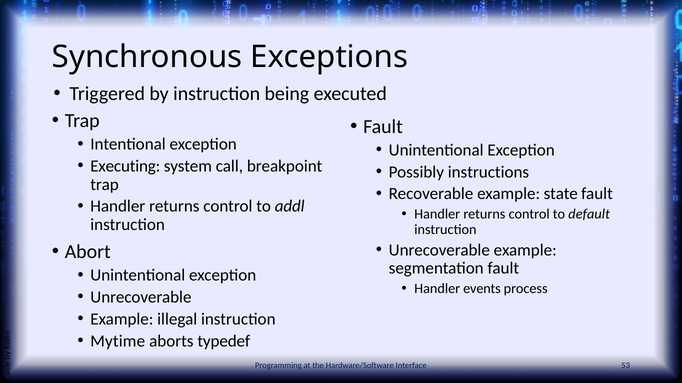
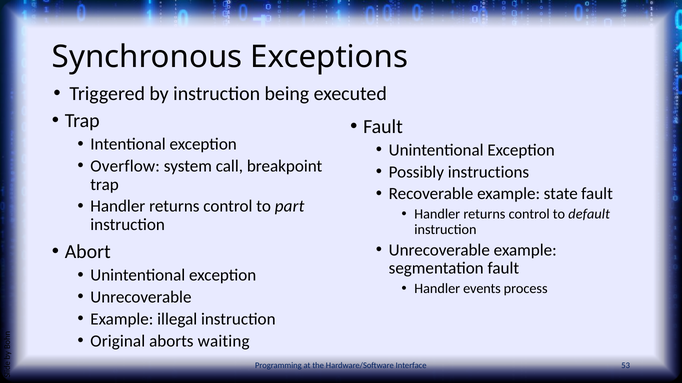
Executing: Executing -> Overflow
addl: addl -> part
Mytime: Mytime -> Original
typedef: typedef -> waiting
